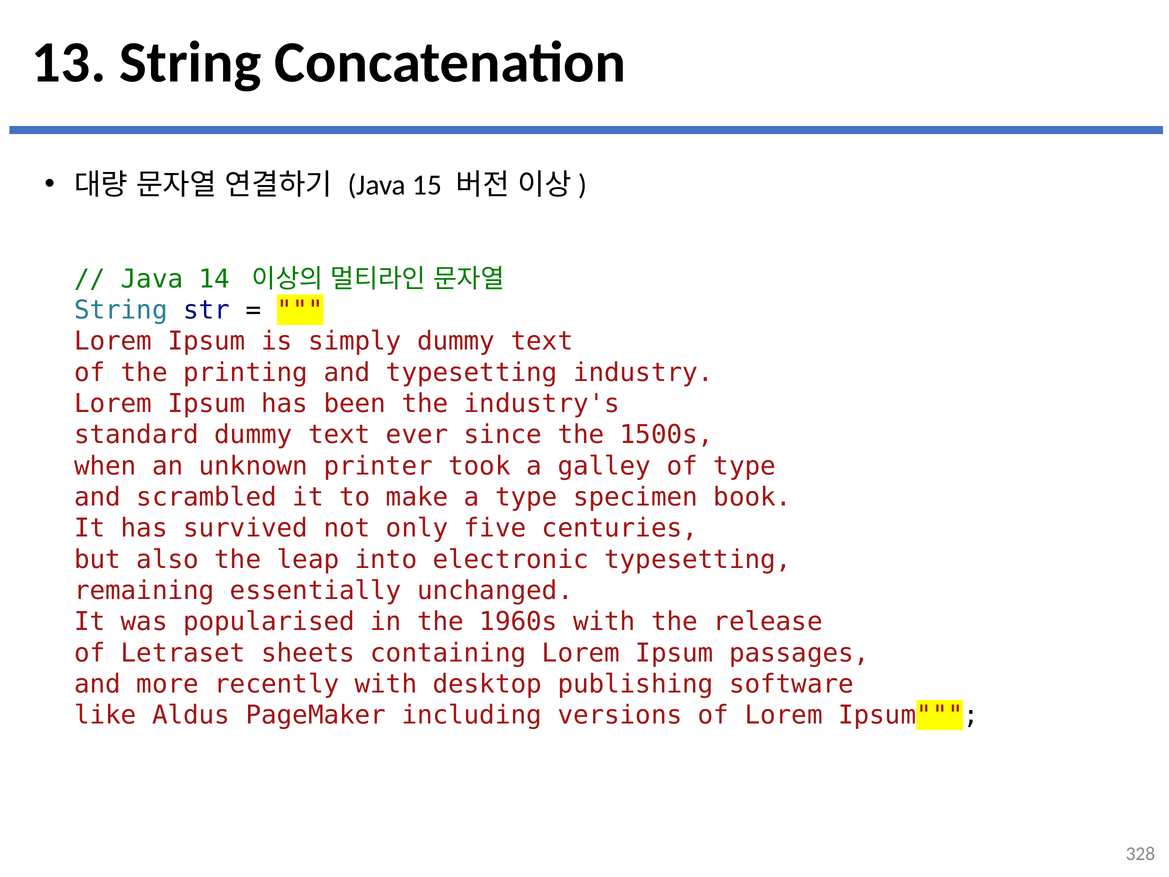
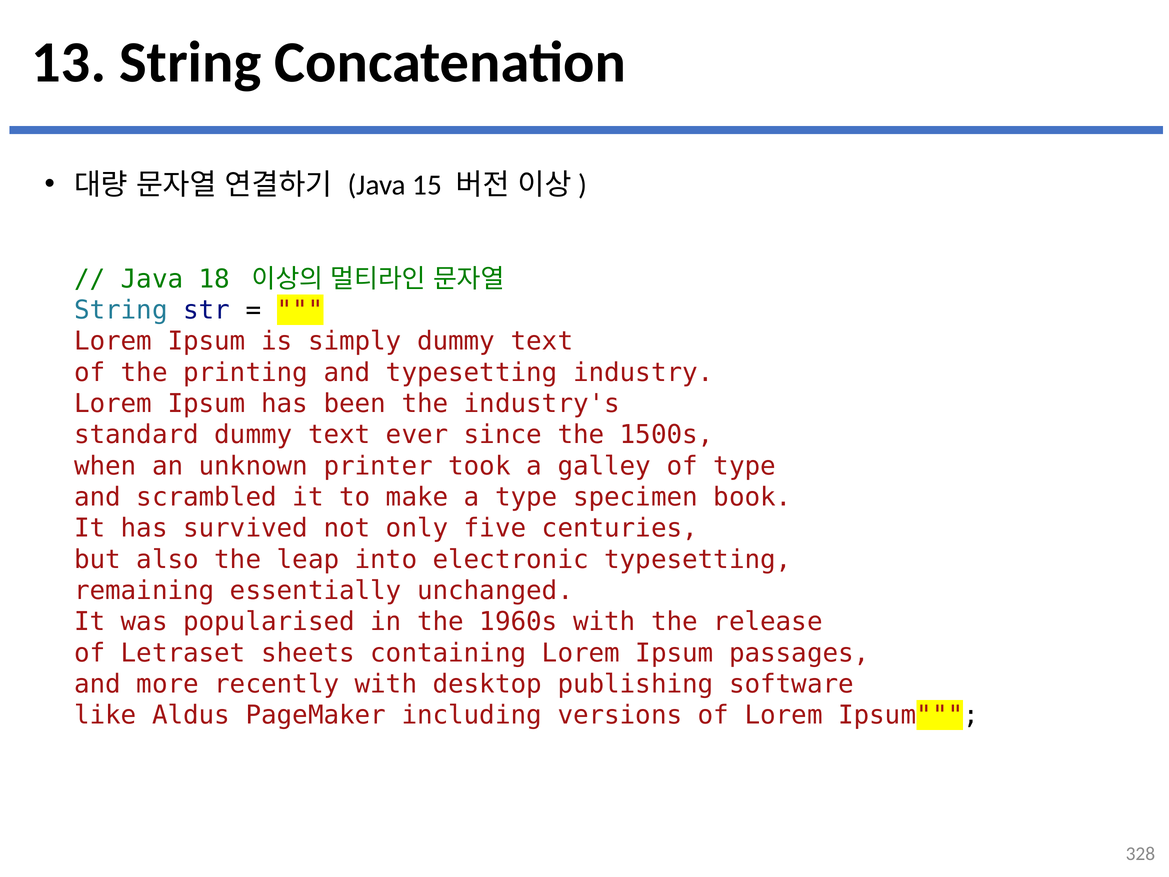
14: 14 -> 18
